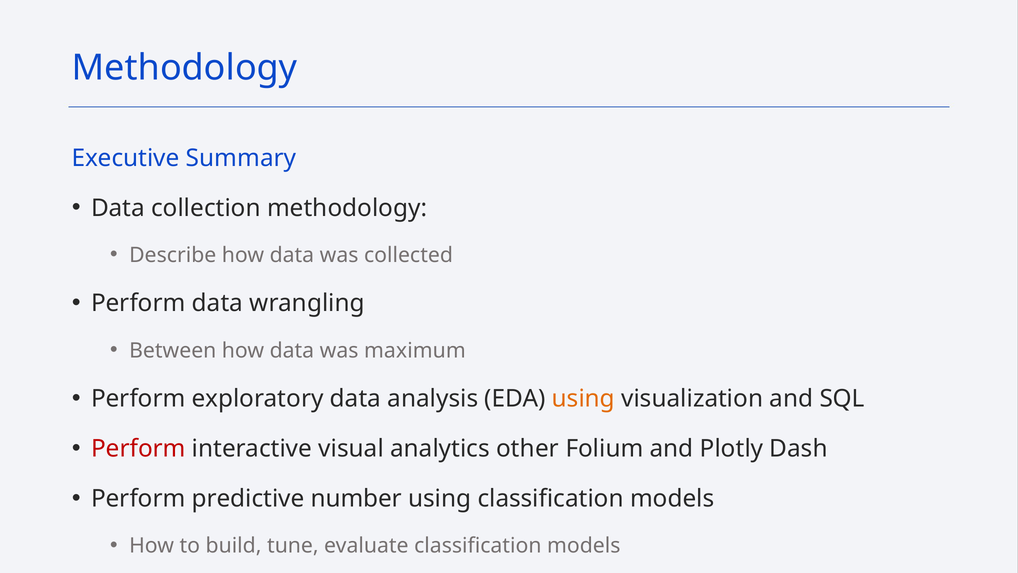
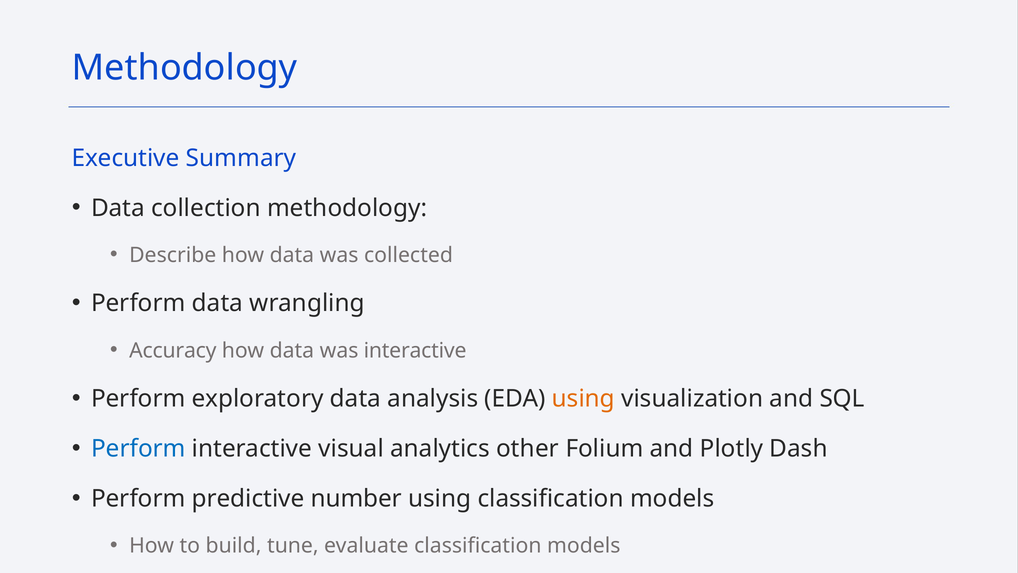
Between: Between -> Accuracy
was maximum: maximum -> interactive
Perform at (138, 448) colour: red -> blue
